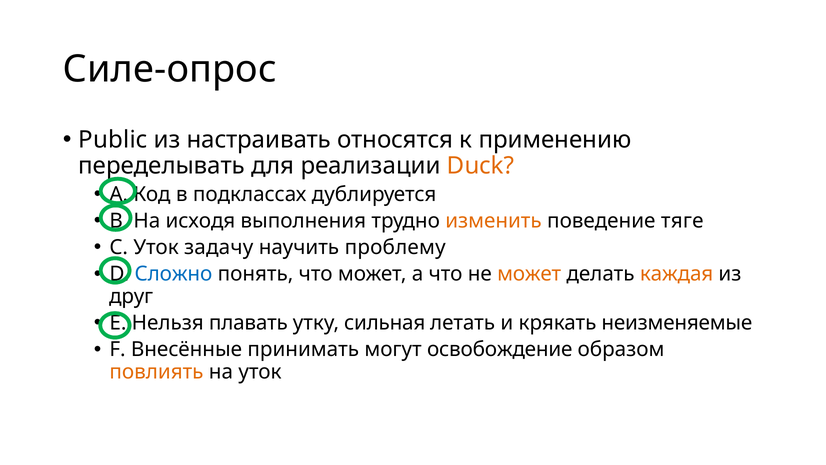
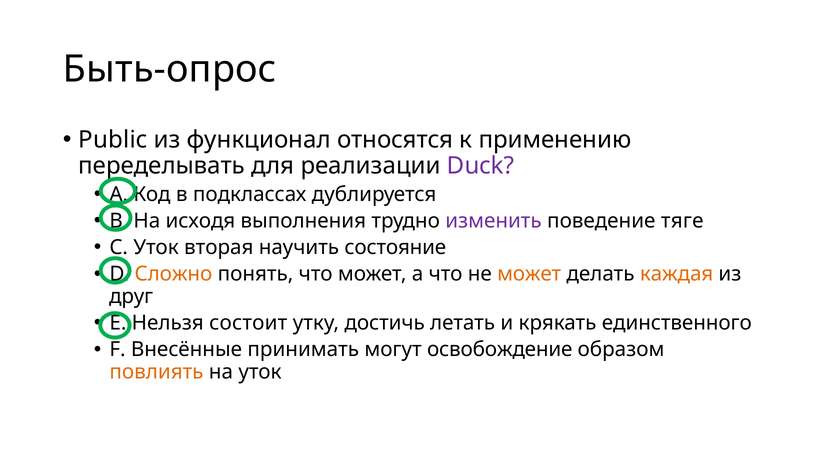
Силе-опрос: Силе-опрос -> Быть-опрос
настраивать: настраивать -> функционал
Duck colour: orange -> purple
изменить colour: orange -> purple
задачу: задачу -> вторая
проблему: проблему -> состояние
Сложно colour: blue -> orange
плавать: плавать -> состоит
сильная: сильная -> достичь
неизменяемые: неизменяемые -> единственного
